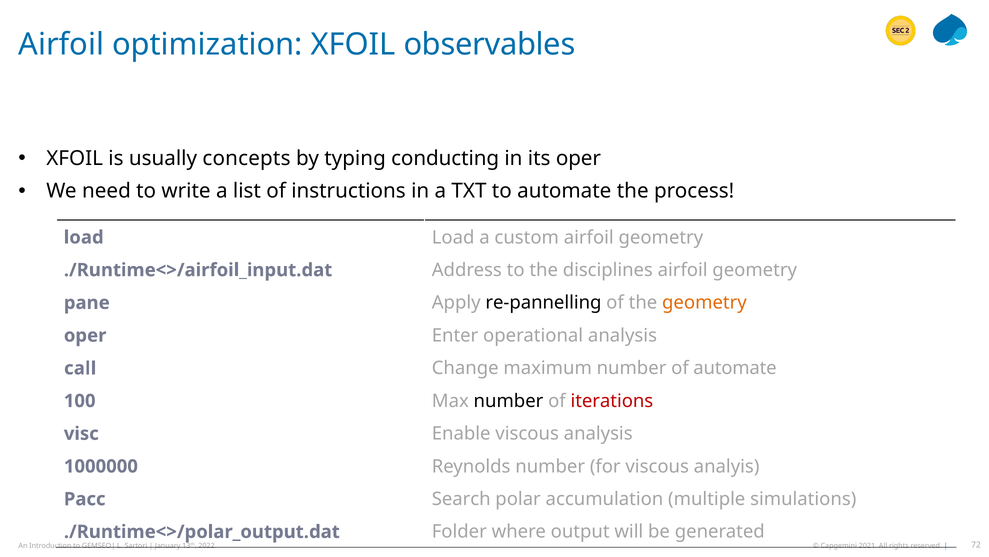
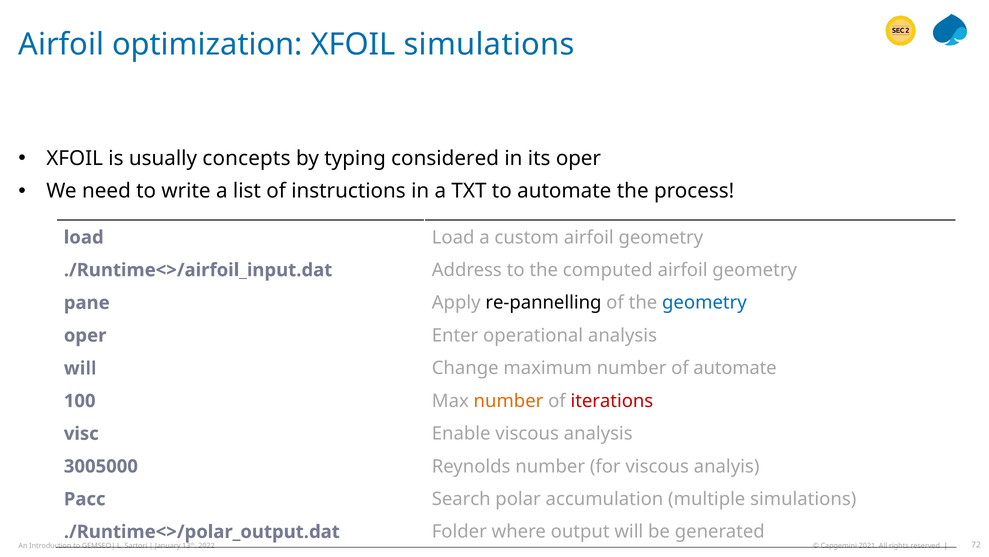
XFOIL observables: observables -> simulations
conducting: conducting -> considered
disciplines: disciplines -> computed
geometry at (704, 302) colour: orange -> blue
call at (80, 368): call -> will
number at (509, 400) colour: black -> orange
1000000: 1000000 -> 3005000
